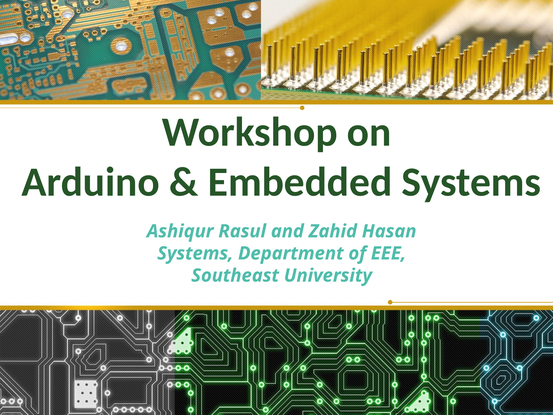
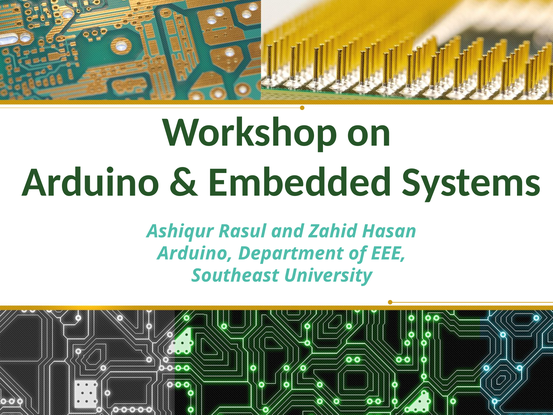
Systems at (195, 253): Systems -> Arduino
